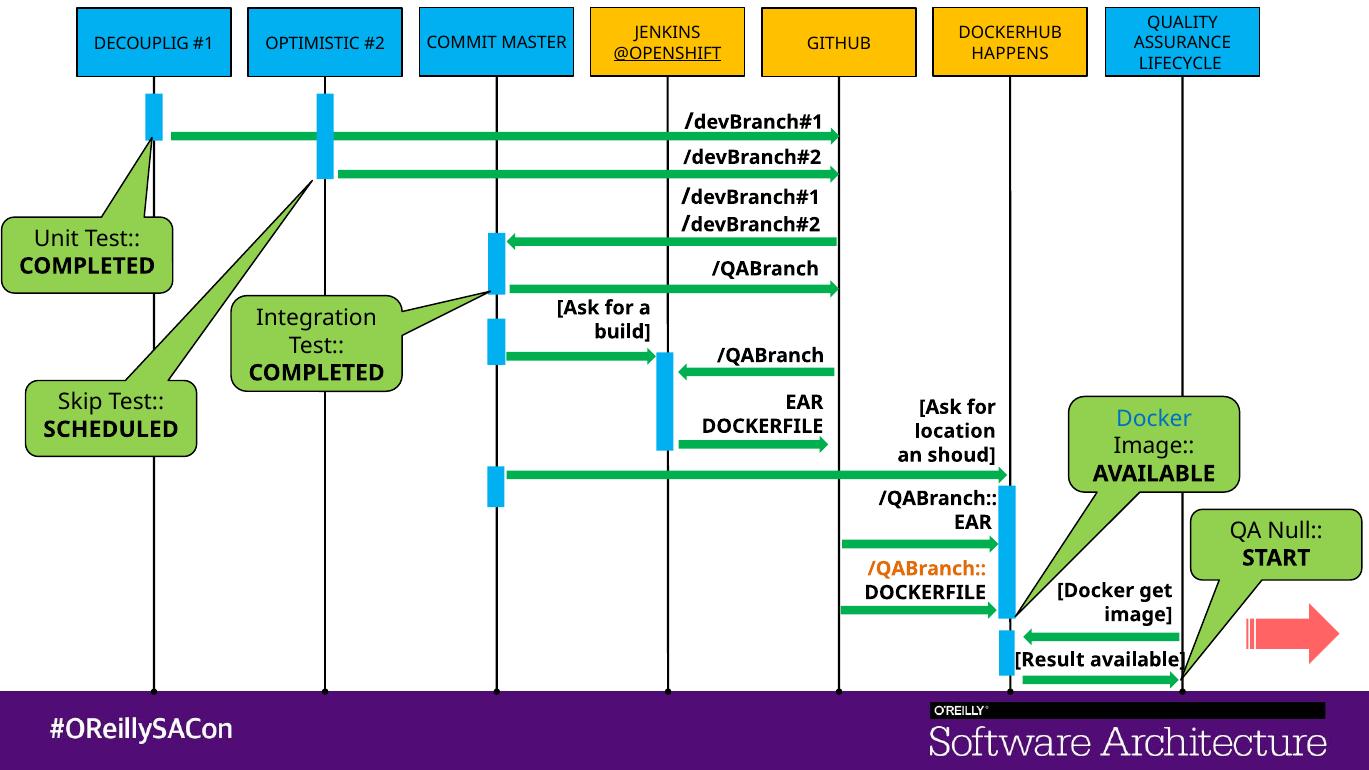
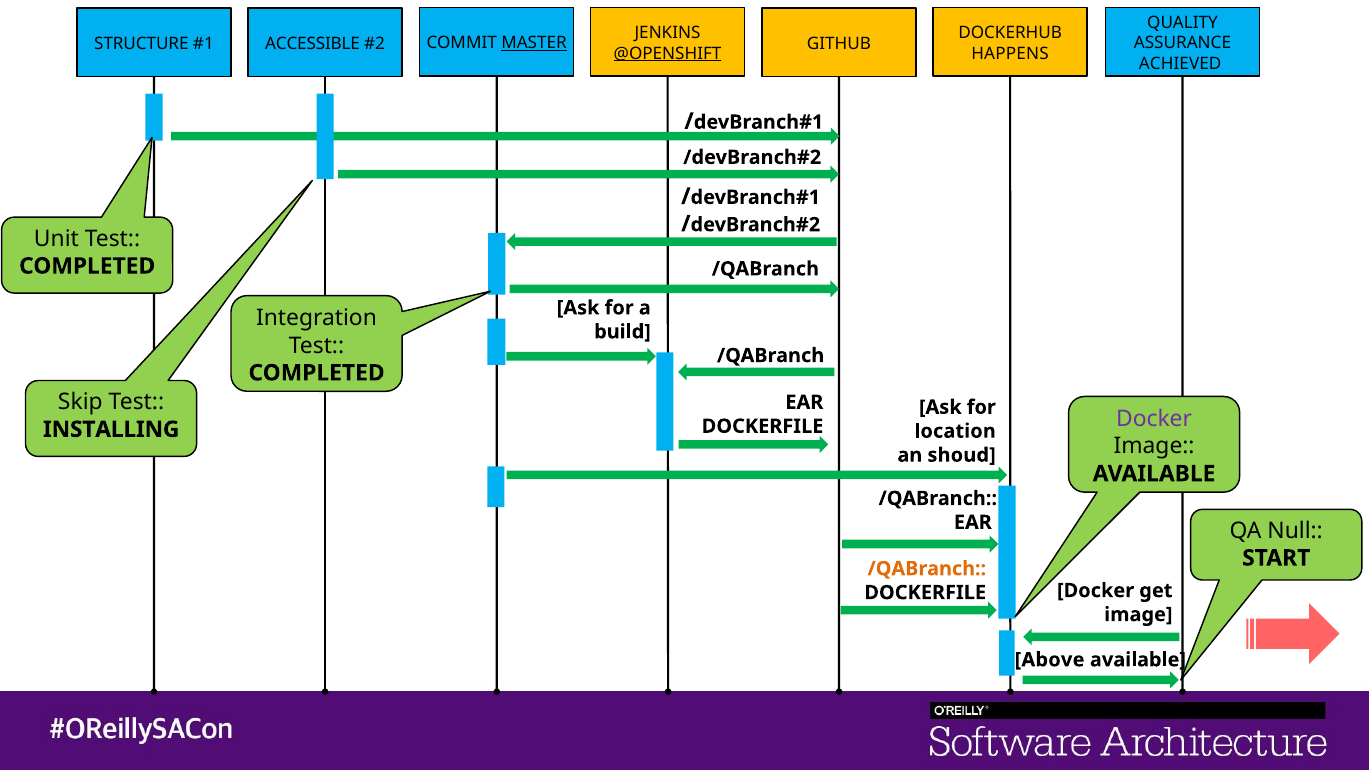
DECOUPLIG: DECOUPLIG -> STRUCTURE
OPTIMISTIC: OPTIMISTIC -> ACCESSIBLE
MASTER underline: none -> present
LIFECYCLE: LIFECYCLE -> ACHIEVED
Docker at (1154, 419) colour: blue -> purple
SCHEDULED: SCHEDULED -> INSTALLING
Result: Result -> Above
